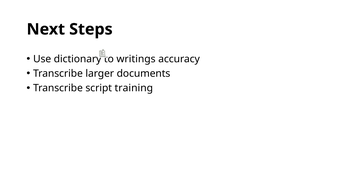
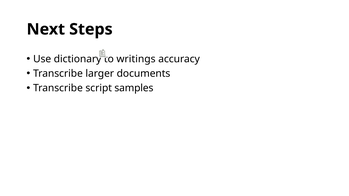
training: training -> samples
